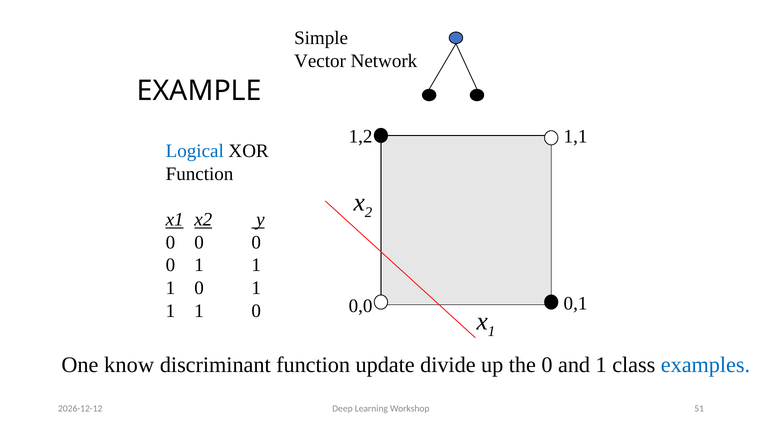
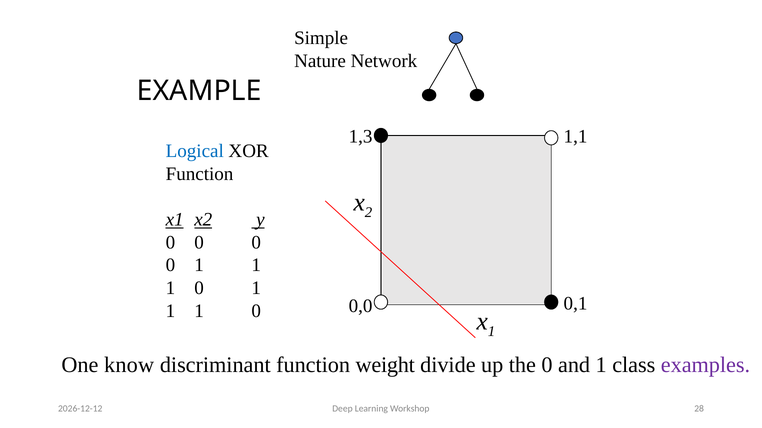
Vector: Vector -> Nature
1,2: 1,2 -> 1,3
update: update -> weight
examples colour: blue -> purple
51: 51 -> 28
